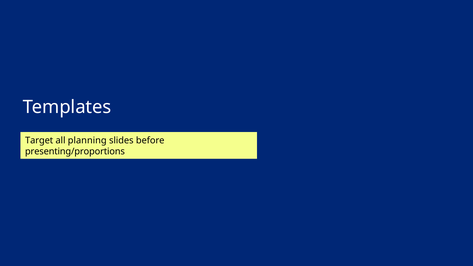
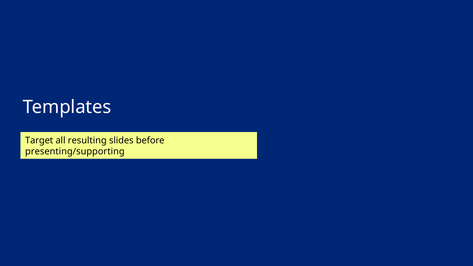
planning: planning -> resulting
presenting/proportions: presenting/proportions -> presenting/supporting
